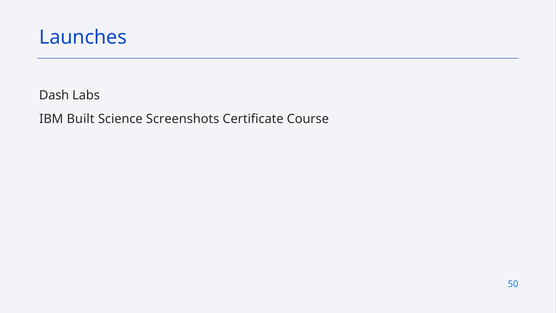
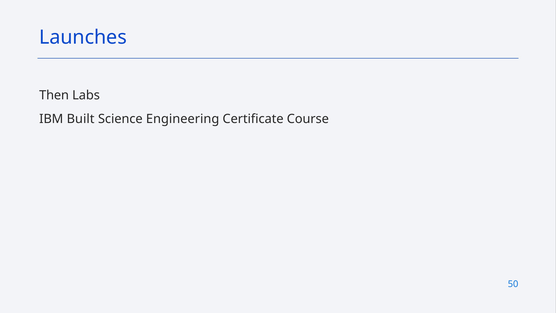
Dash: Dash -> Then
Screenshots: Screenshots -> Engineering
